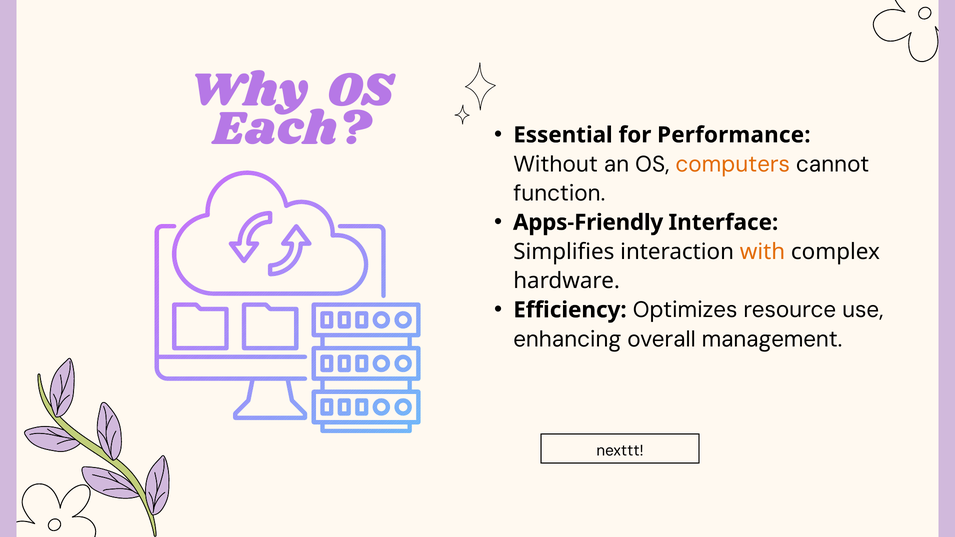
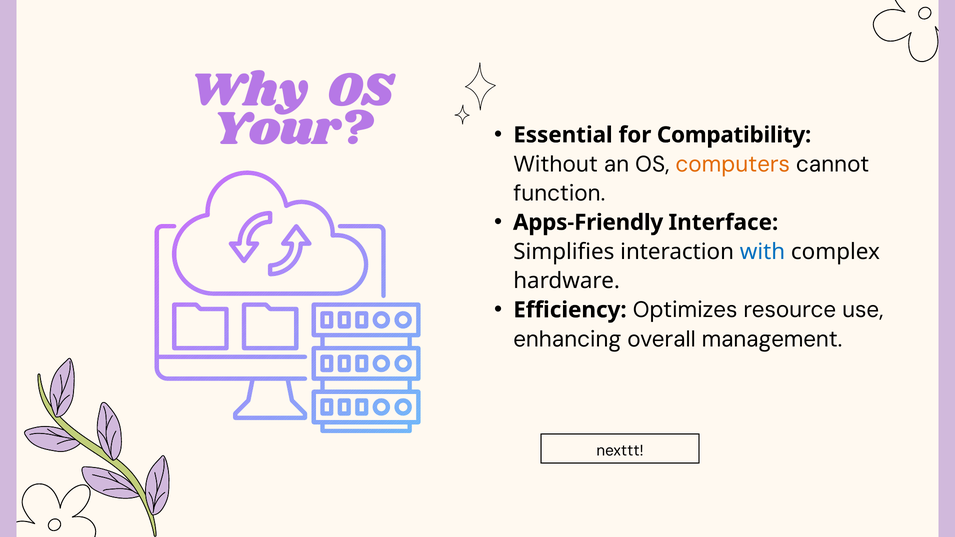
Each: Each -> Your
Performance: Performance -> Compatibility
with colour: orange -> blue
